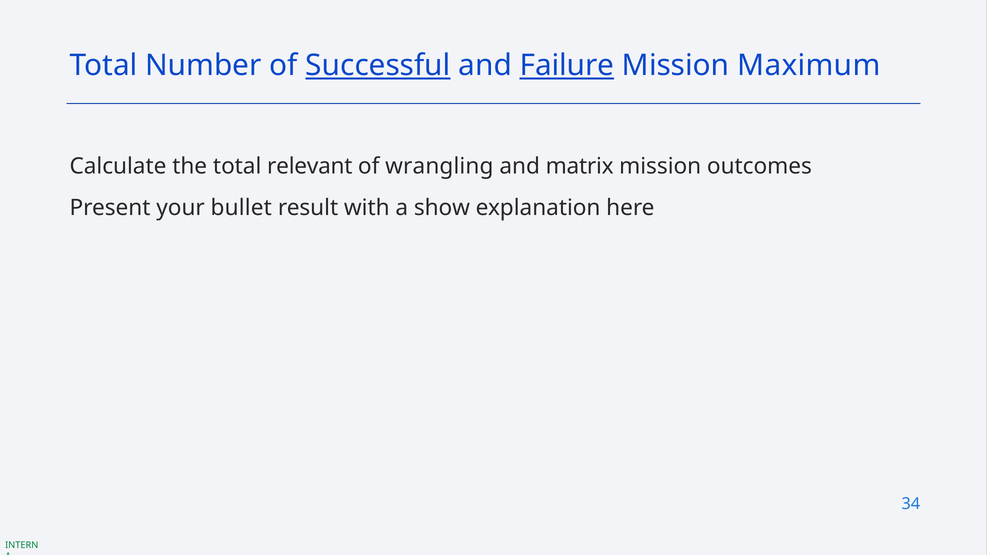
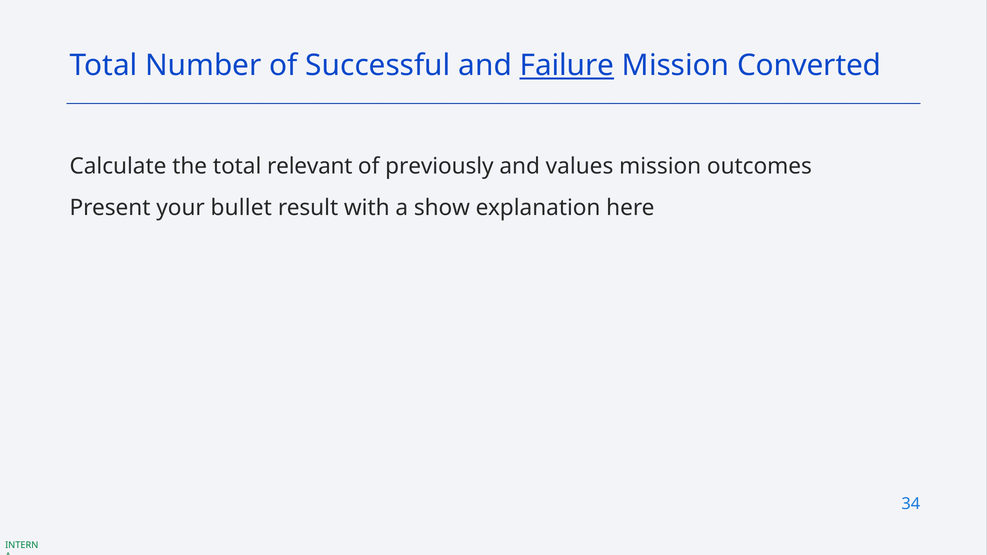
Successful underline: present -> none
Maximum: Maximum -> Converted
wrangling: wrangling -> previously
matrix: matrix -> values
